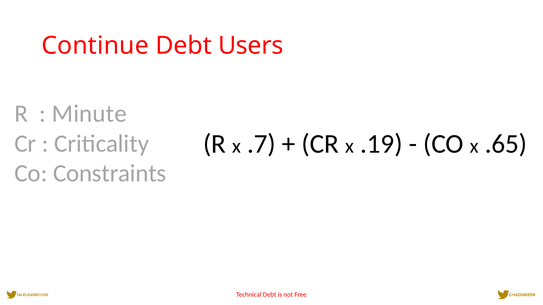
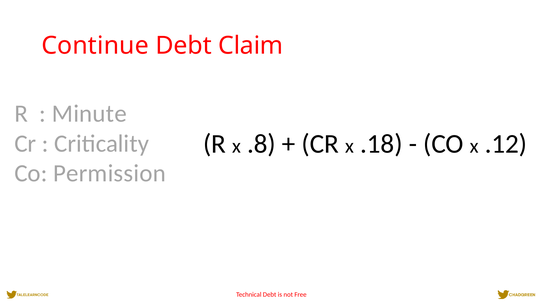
Users: Users -> Claim
.7: .7 -> .8
.19: .19 -> .18
.65: .65 -> .12
Constraints: Constraints -> Permission
